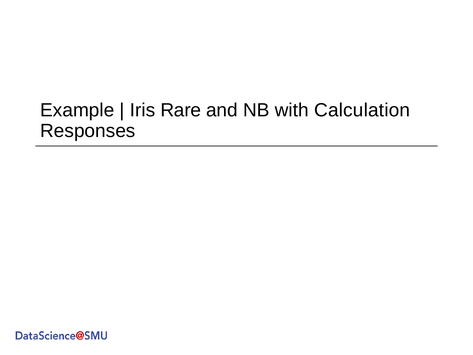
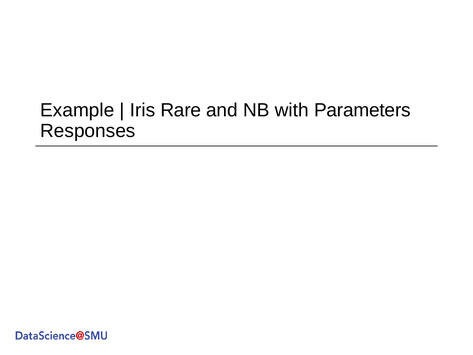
Calculation: Calculation -> Parameters
